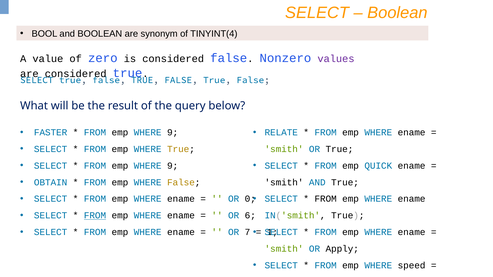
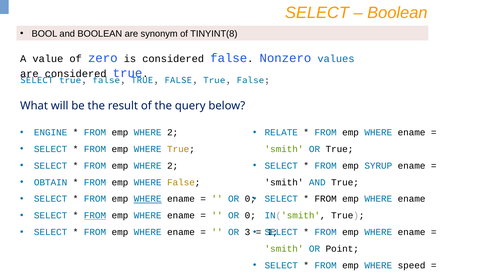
TINYINT(4: TINYINT(4 -> TINYINT(8
values colour: purple -> blue
FASTER: FASTER -> ENGINE
9 at (173, 133): 9 -> 2
9 at (173, 166): 9 -> 2
QUICK: QUICK -> SYRUP
WHERE at (148, 199) underline: none -> present
6 at (250, 216): 6 -> 0
7: 7 -> 3
Apply: Apply -> Point
